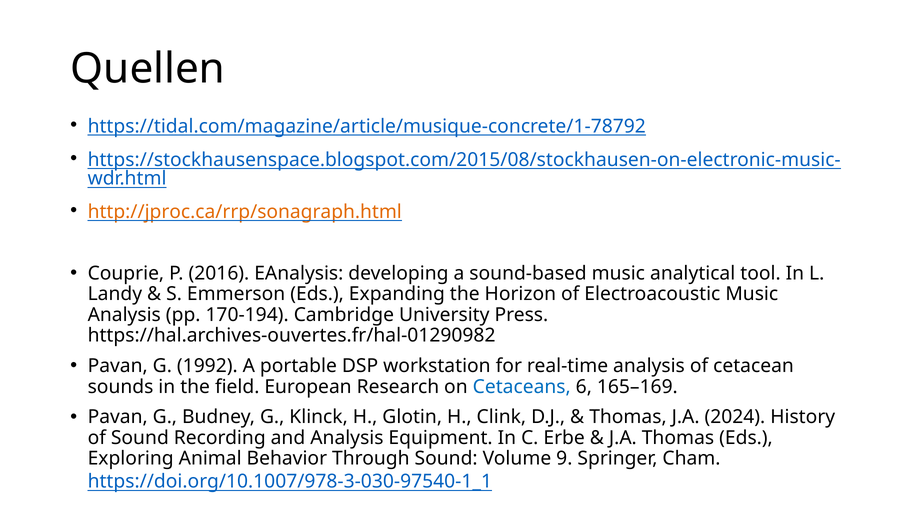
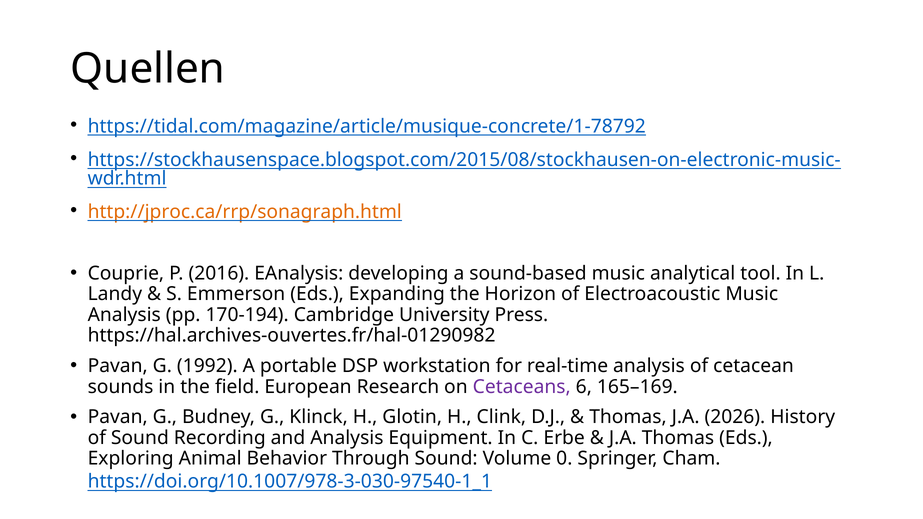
Cetaceans colour: blue -> purple
2024: 2024 -> 2026
9: 9 -> 0
